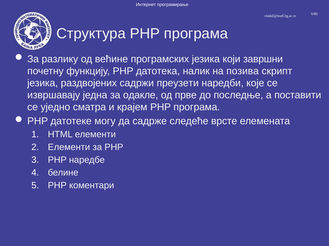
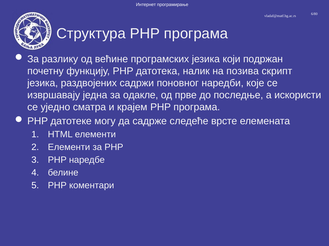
завршни: завршни -> подржан
преузети: преузети -> поновног
поставити: поставити -> искористи
